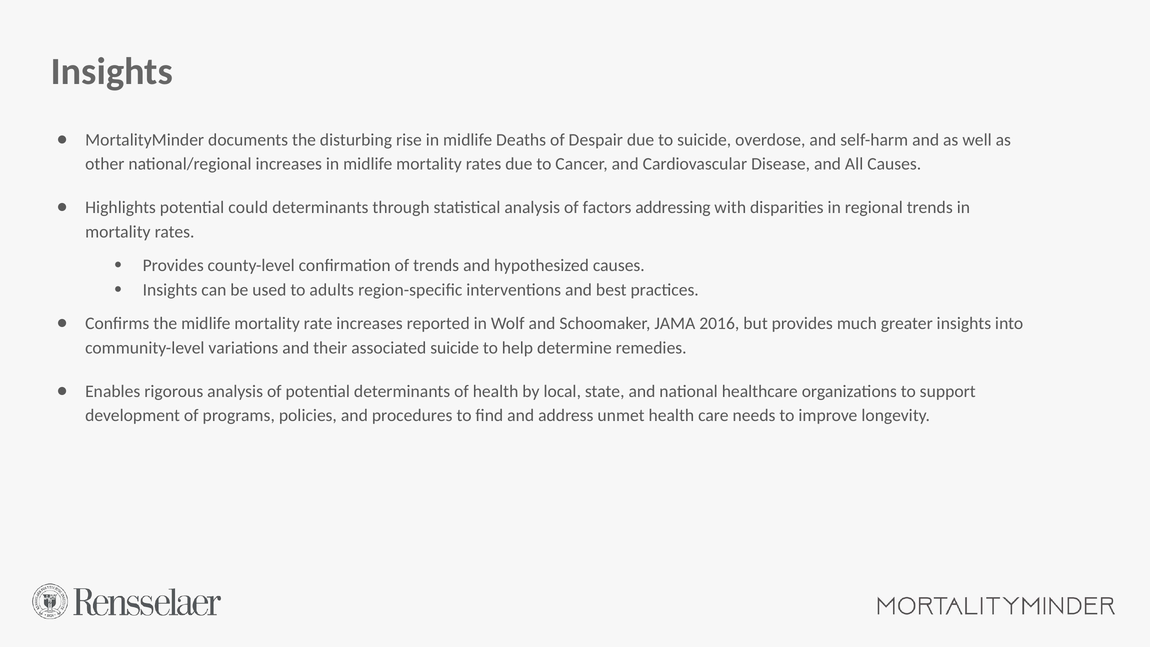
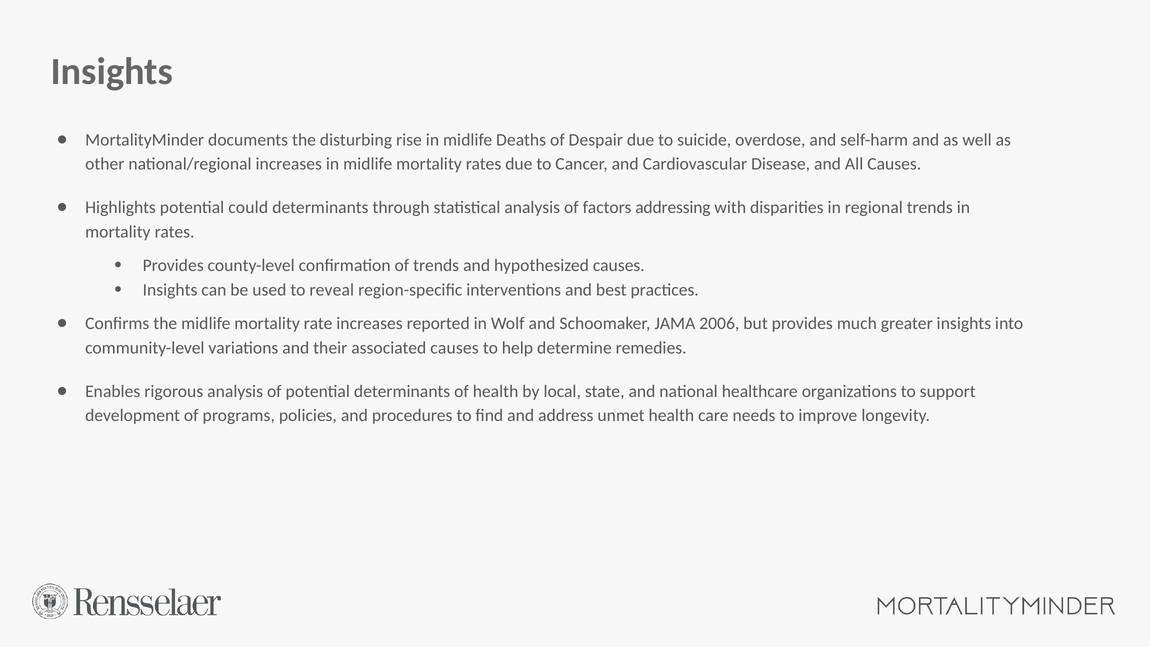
adults: adults -> reveal
2016: 2016 -> 2006
associated suicide: suicide -> causes
